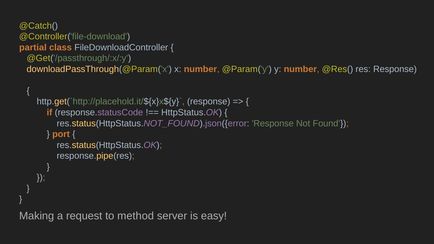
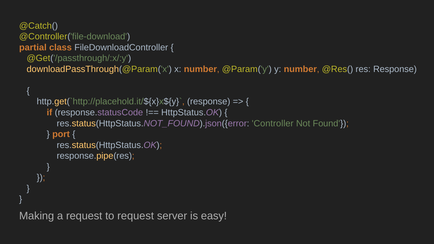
res.status(HttpStatus.NOT_FOUND).json({error Response: Response -> Controller
to method: method -> request
